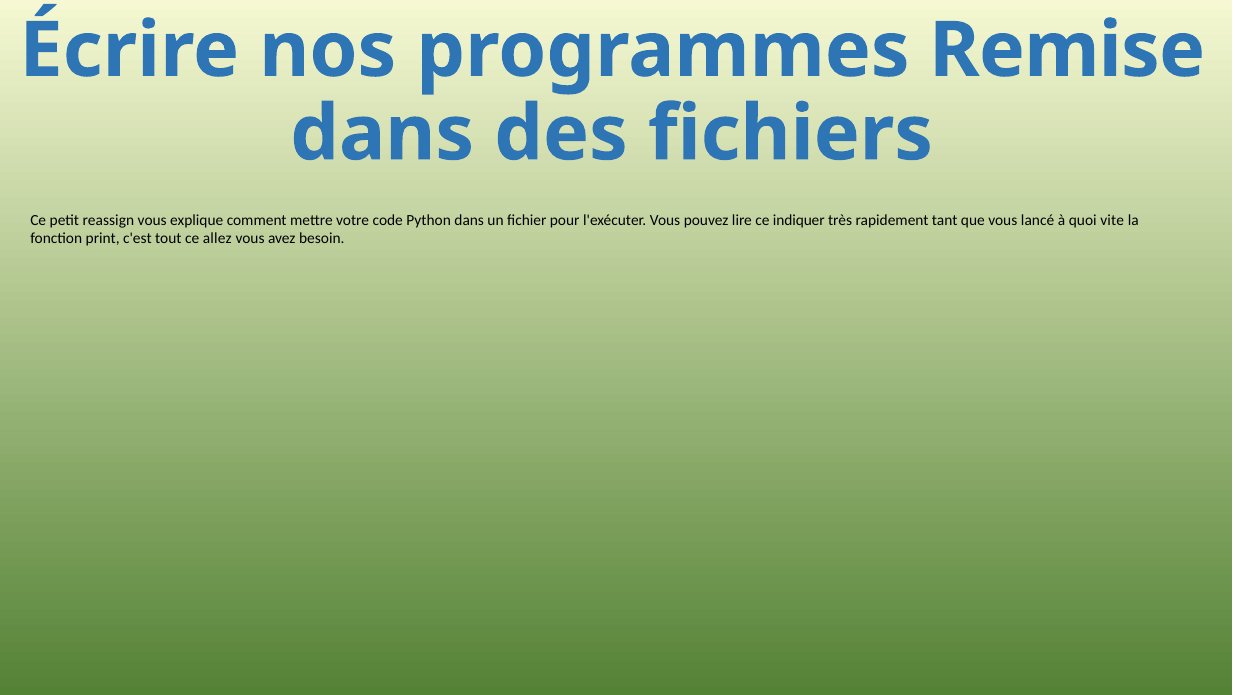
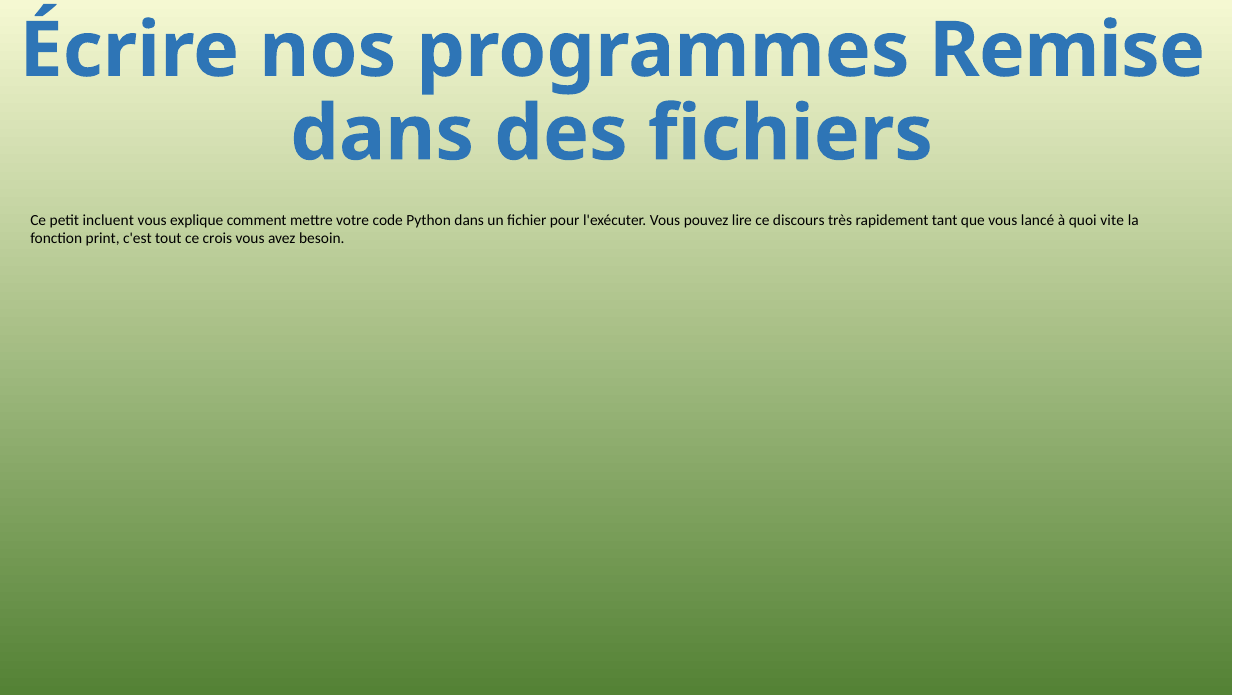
reassign: reassign -> incluent
indiquer: indiquer -> discours
allez: allez -> crois
